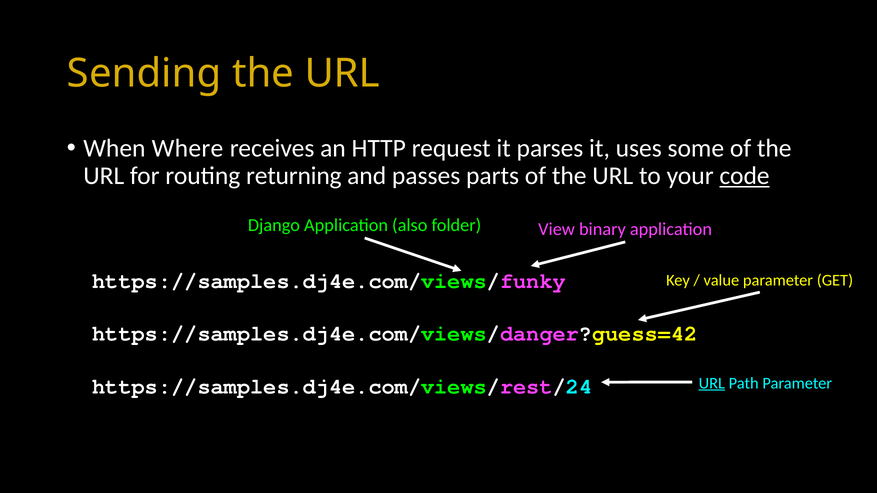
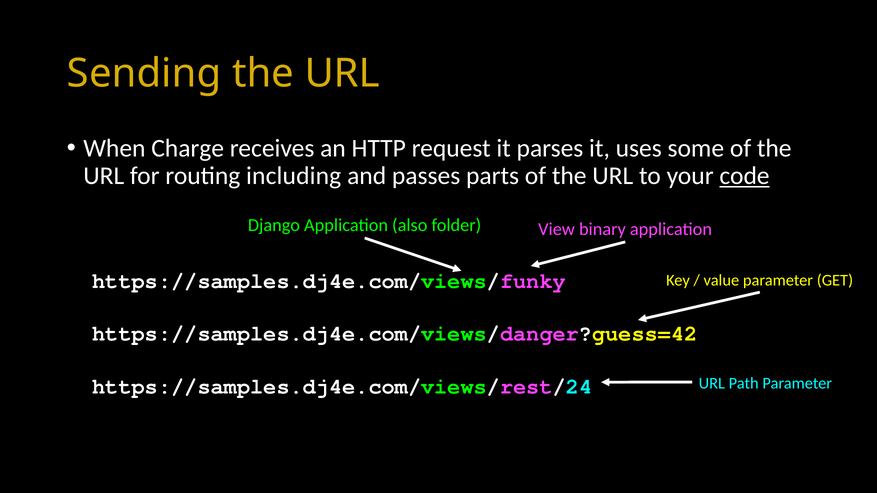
Where: Where -> Charge
returning: returning -> including
URL at (712, 383) underline: present -> none
